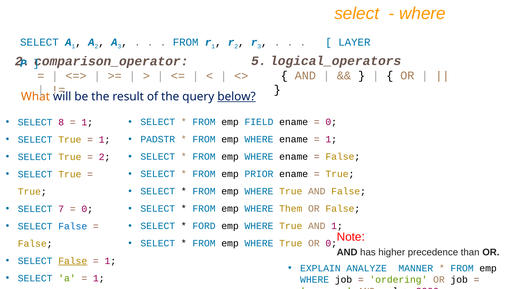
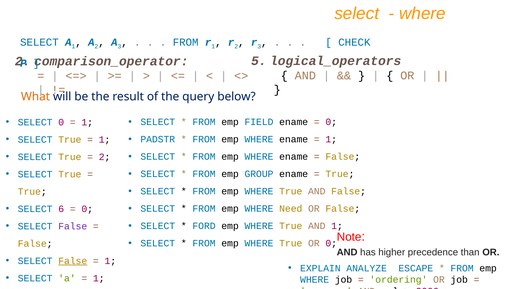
LAYER: LAYER -> CHECK
below underline: present -> none
SELECT 8: 8 -> 0
PRIOR: PRIOR -> GROUP
Them: Them -> Need
7: 7 -> 6
False at (73, 226) colour: blue -> purple
MANNER: MANNER -> ESCAPE
